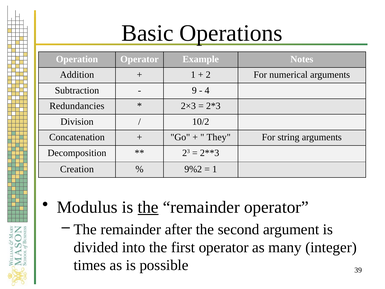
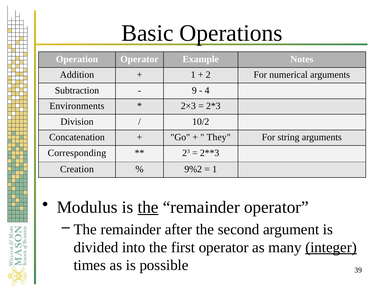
Redundancies: Redundancies -> Environments
Decomposition: Decomposition -> Corresponding
integer underline: none -> present
